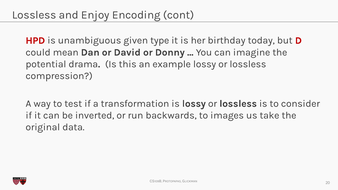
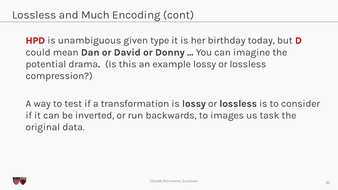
Enjoy: Enjoy -> Much
take: take -> task
